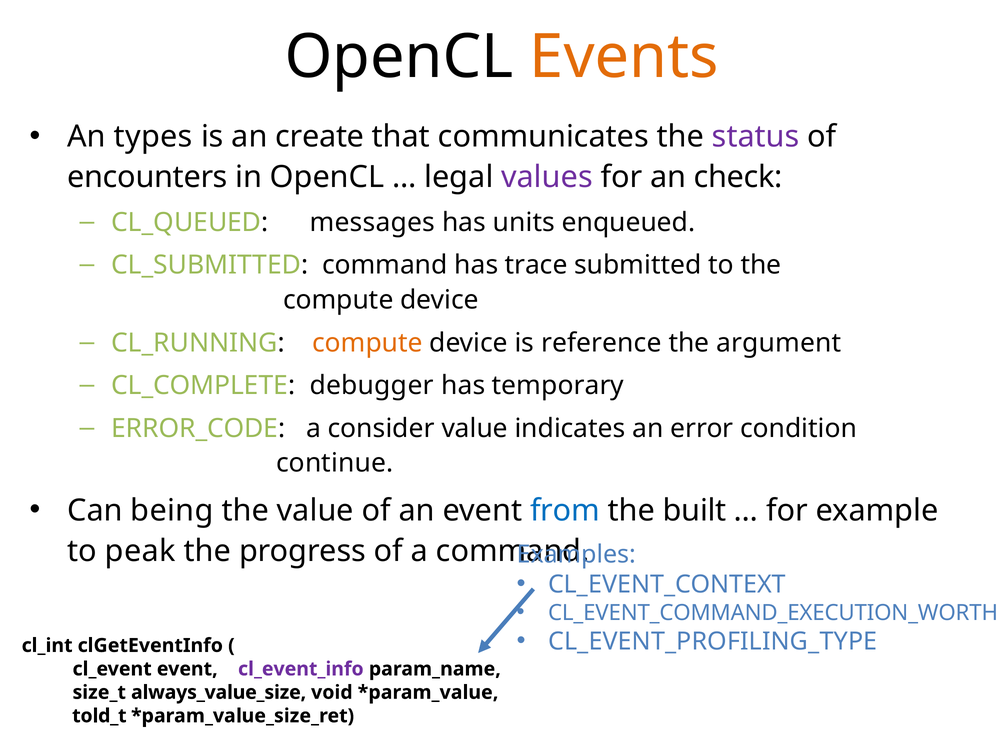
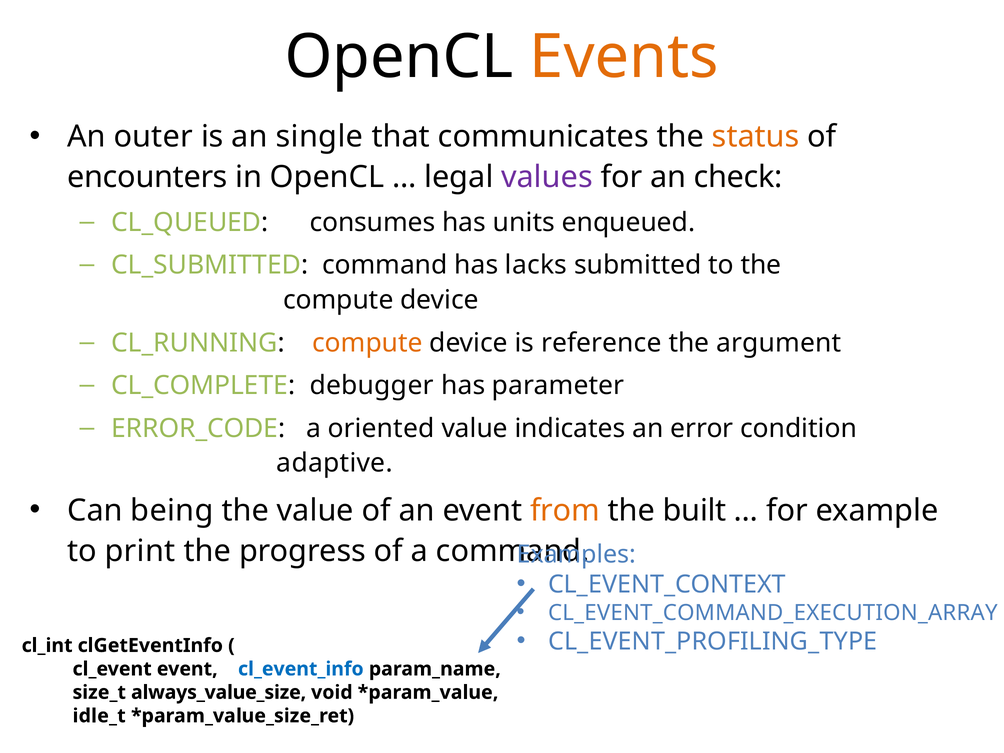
types: types -> outer
create: create -> single
status colour: purple -> orange
messages: messages -> consumes
trace: trace -> lacks
temporary: temporary -> parameter
consider: consider -> oriented
continue: continue -> adaptive
from colour: blue -> orange
peak: peak -> print
CL_EVENT_COMMAND_EXECUTION_WORTH: CL_EVENT_COMMAND_EXECUTION_WORTH -> CL_EVENT_COMMAND_EXECUTION_ARRAY
cl_event_info colour: purple -> blue
told_t: told_t -> idle_t
